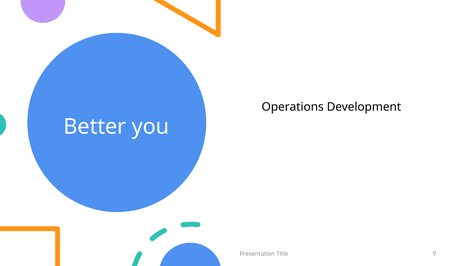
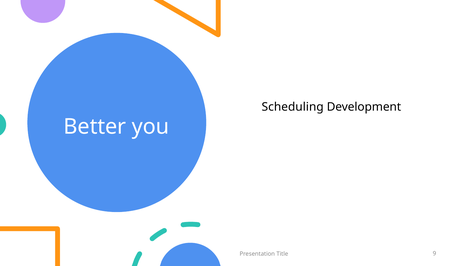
Operations: Operations -> Scheduling
